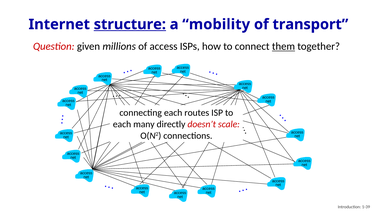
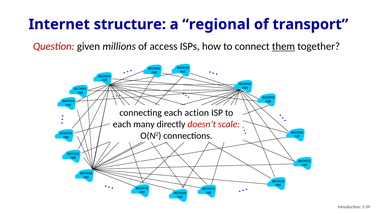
structure underline: present -> none
mobility: mobility -> regional
routes: routes -> action
